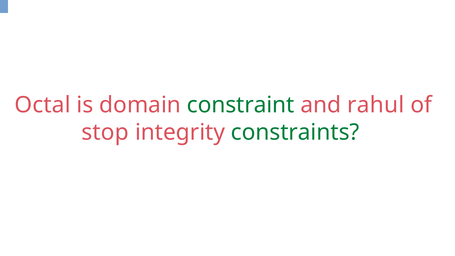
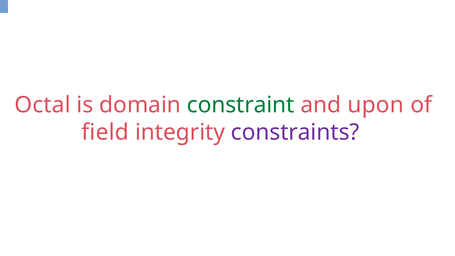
rahul: rahul -> upon
stop: stop -> field
constraints colour: green -> purple
